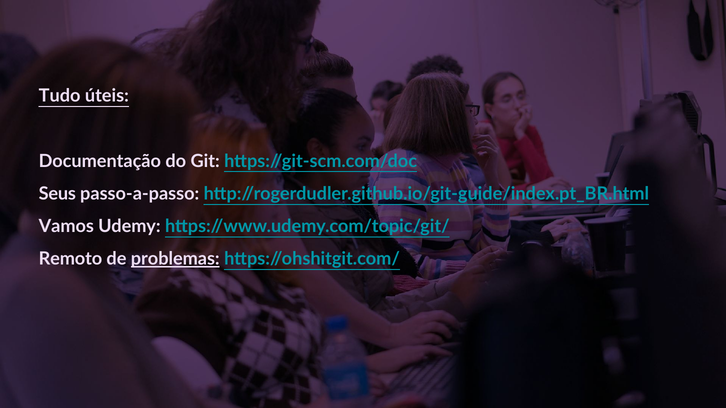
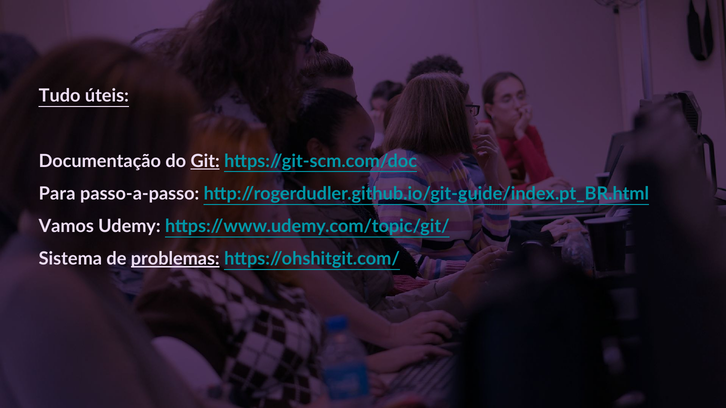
Git underline: none -> present
Seus: Seus -> Para
Remoto: Remoto -> Sistema
